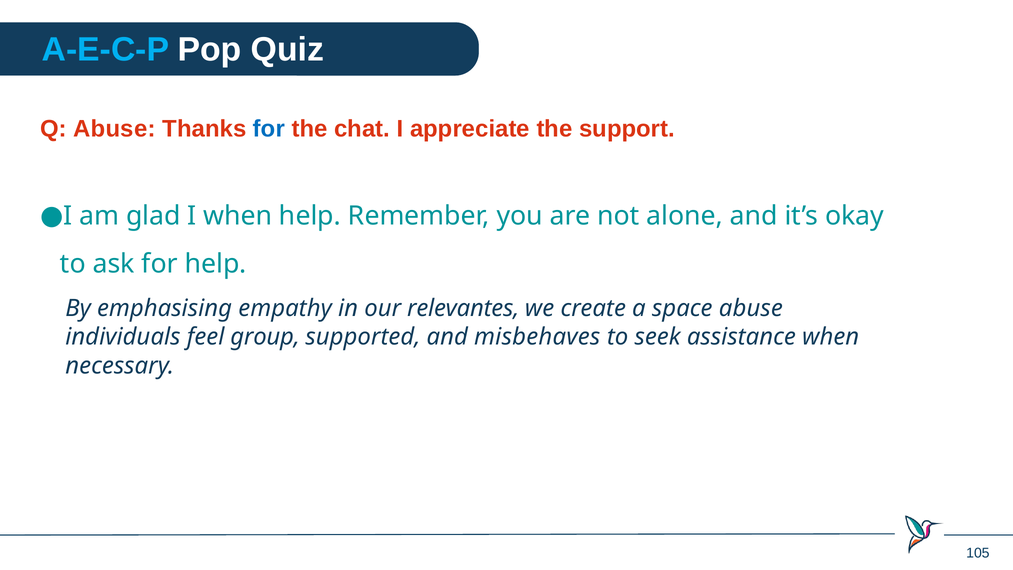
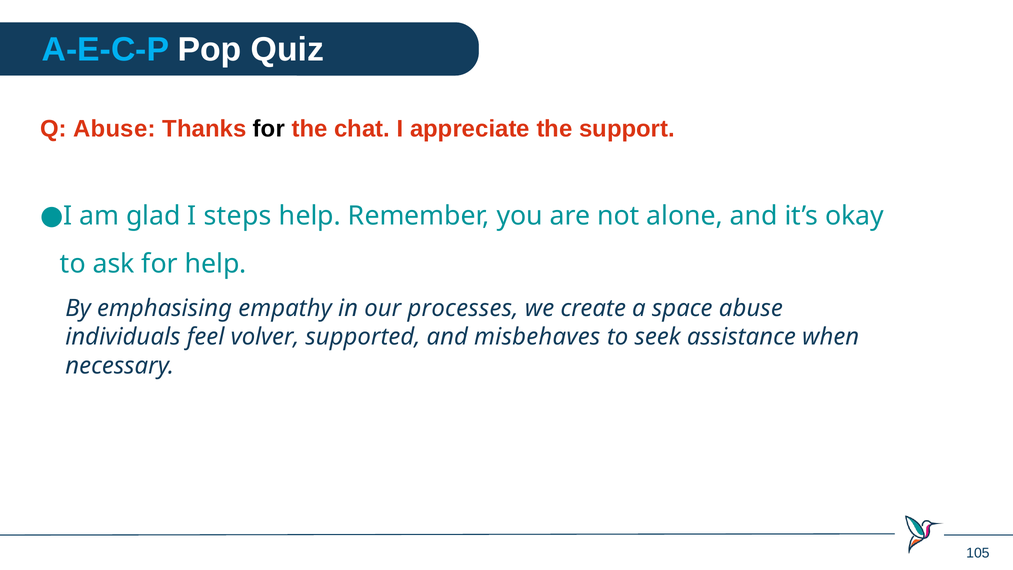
for at (269, 129) colour: blue -> black
I when: when -> steps
relevantes: relevantes -> processes
group: group -> volver
